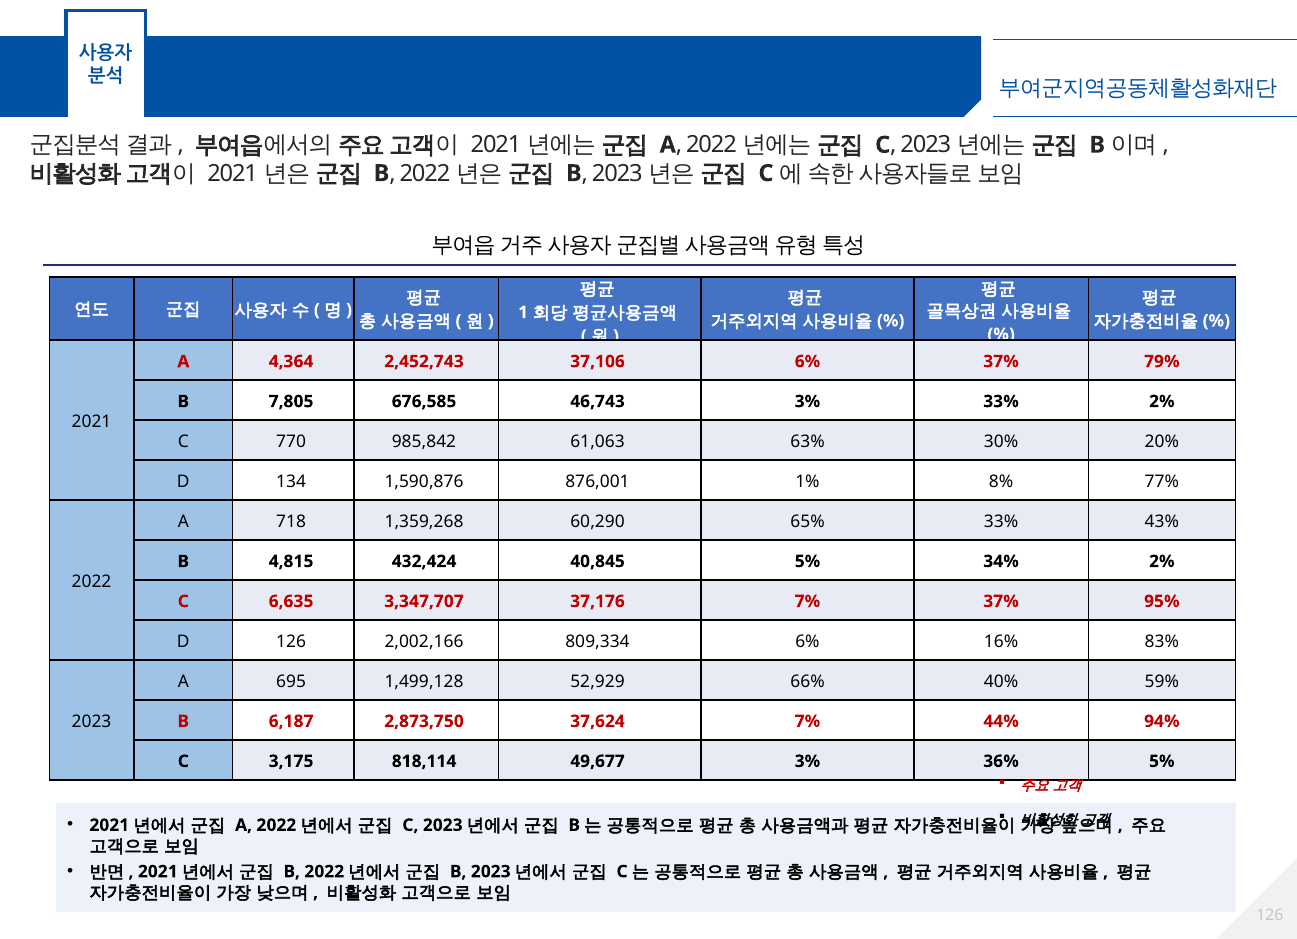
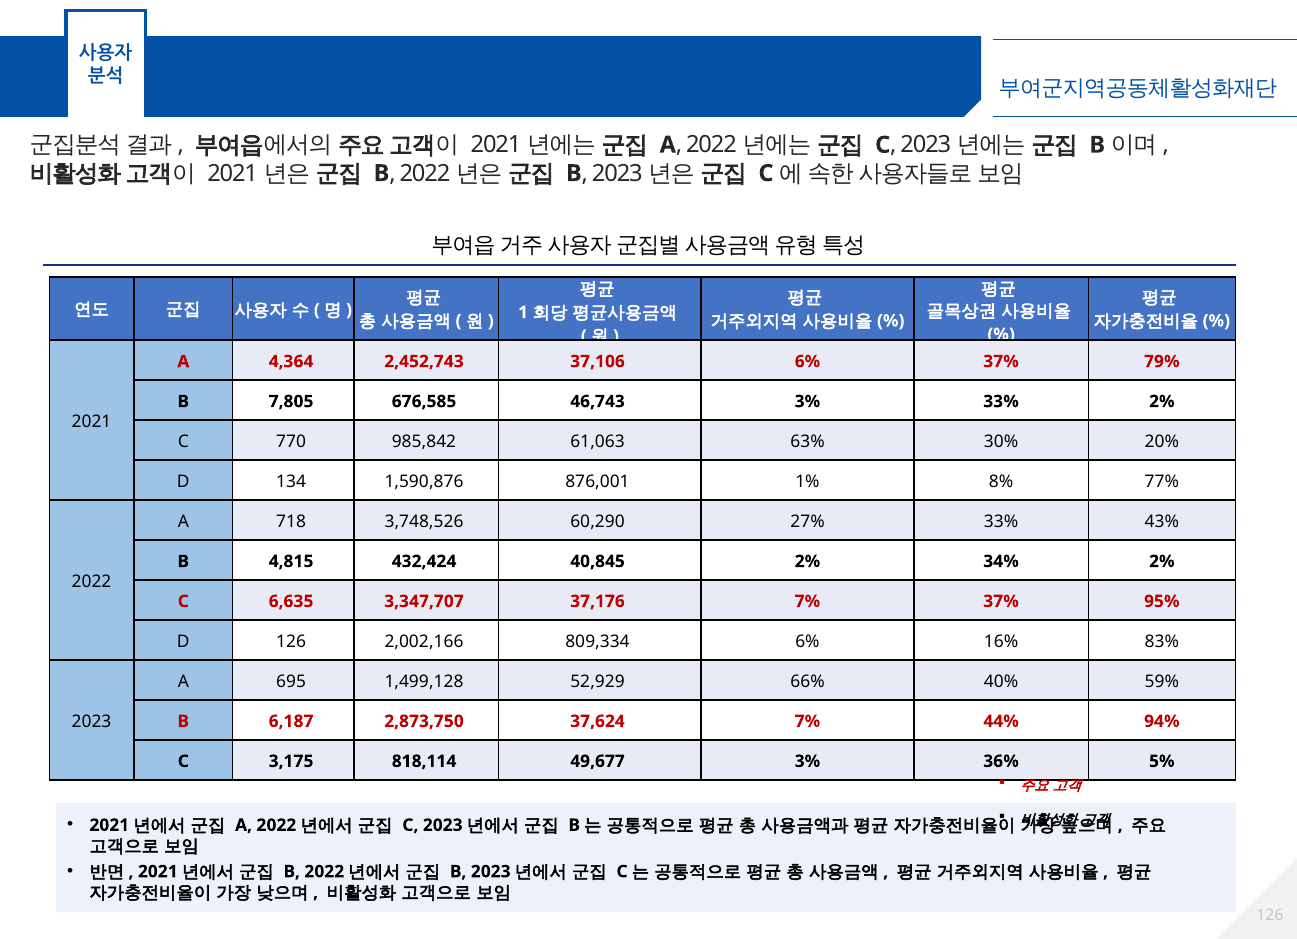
1,359,268: 1,359,268 -> 3,748,526
65%: 65% -> 27%
40,845 5%: 5% -> 2%
